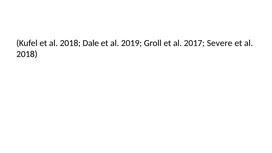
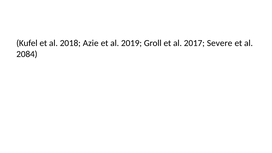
Dale: Dale -> Azie
2018 at (27, 54): 2018 -> 2084
